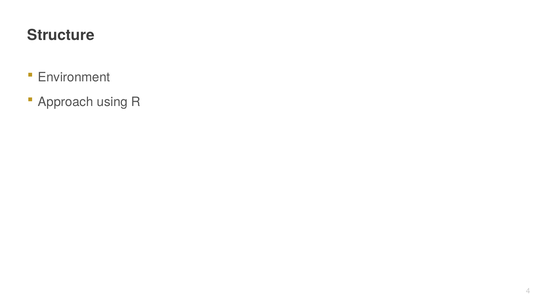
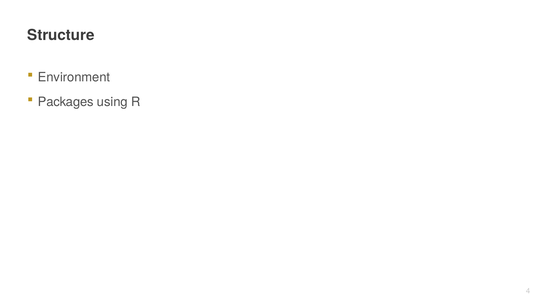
Approach: Approach -> Packages
